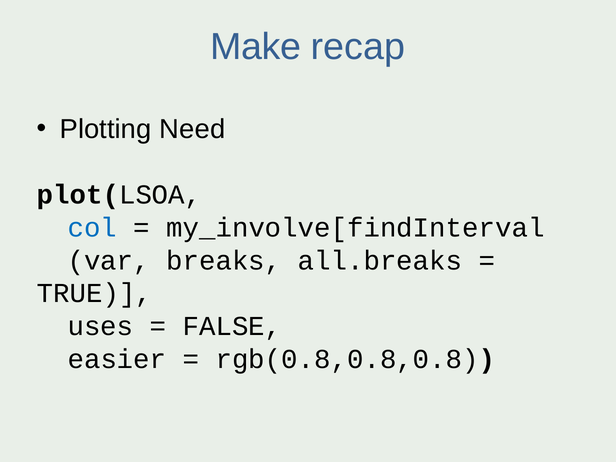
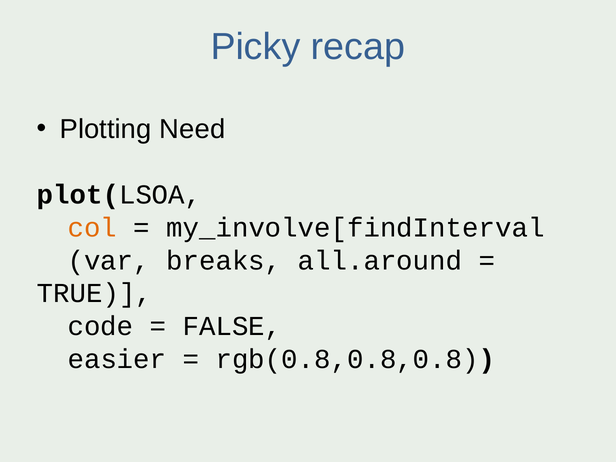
Make: Make -> Picky
col colour: blue -> orange
all.breaks: all.breaks -> all.around
uses: uses -> code
